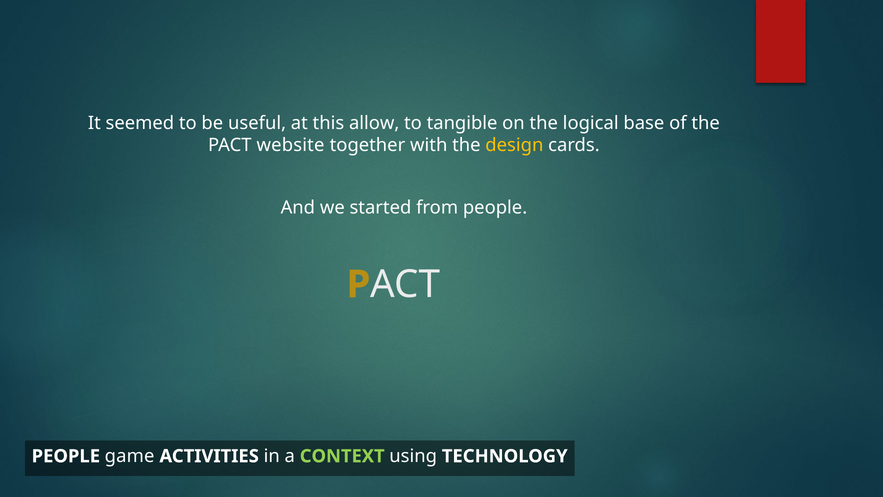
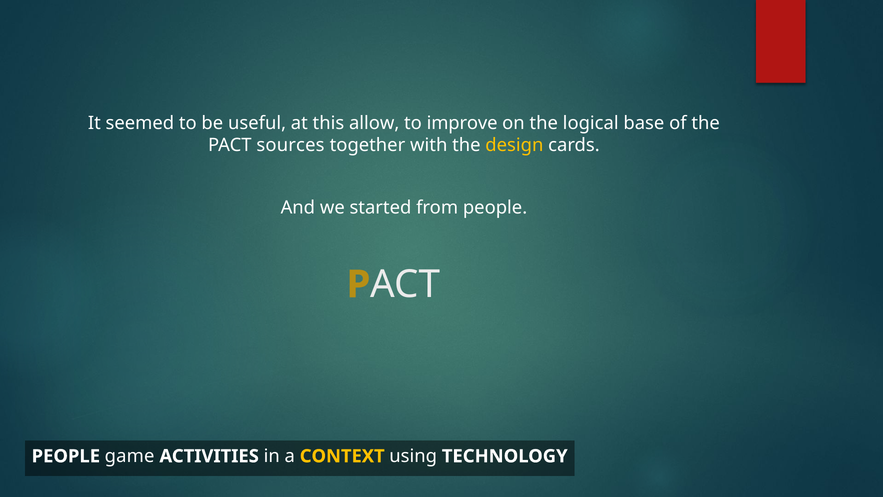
tangible: tangible -> improve
website: website -> sources
CONTEXT colour: light green -> yellow
